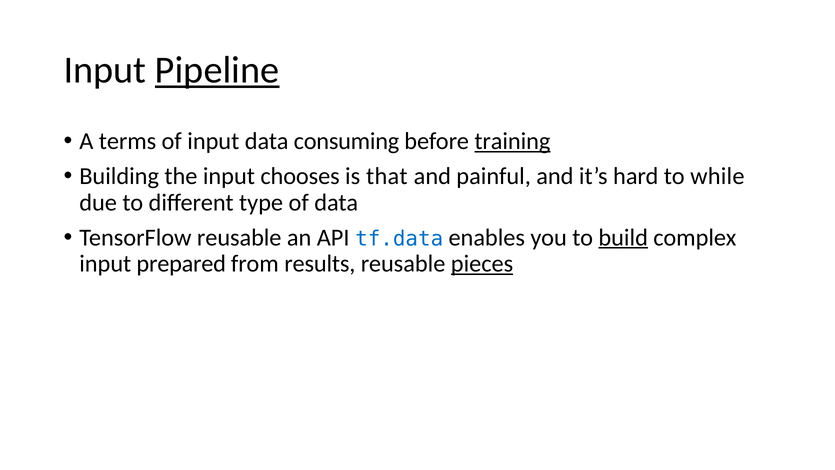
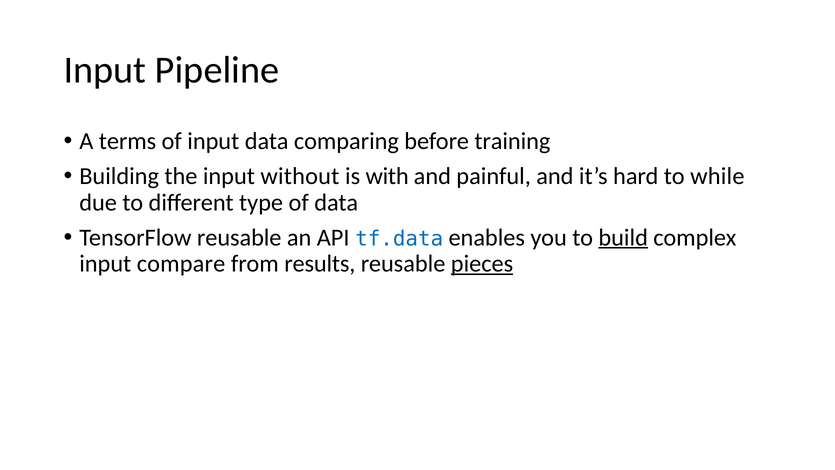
Pipeline underline: present -> none
consuming: consuming -> comparing
training underline: present -> none
chooses: chooses -> without
that: that -> with
prepared: prepared -> compare
